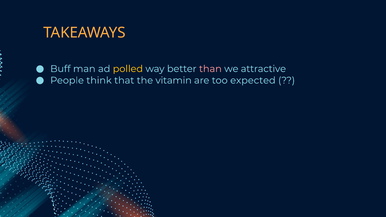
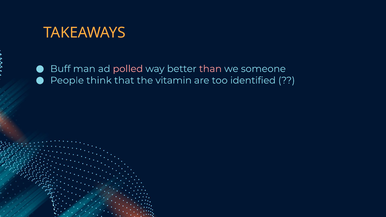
polled colour: yellow -> pink
attractive: attractive -> someone
expected: expected -> identified
